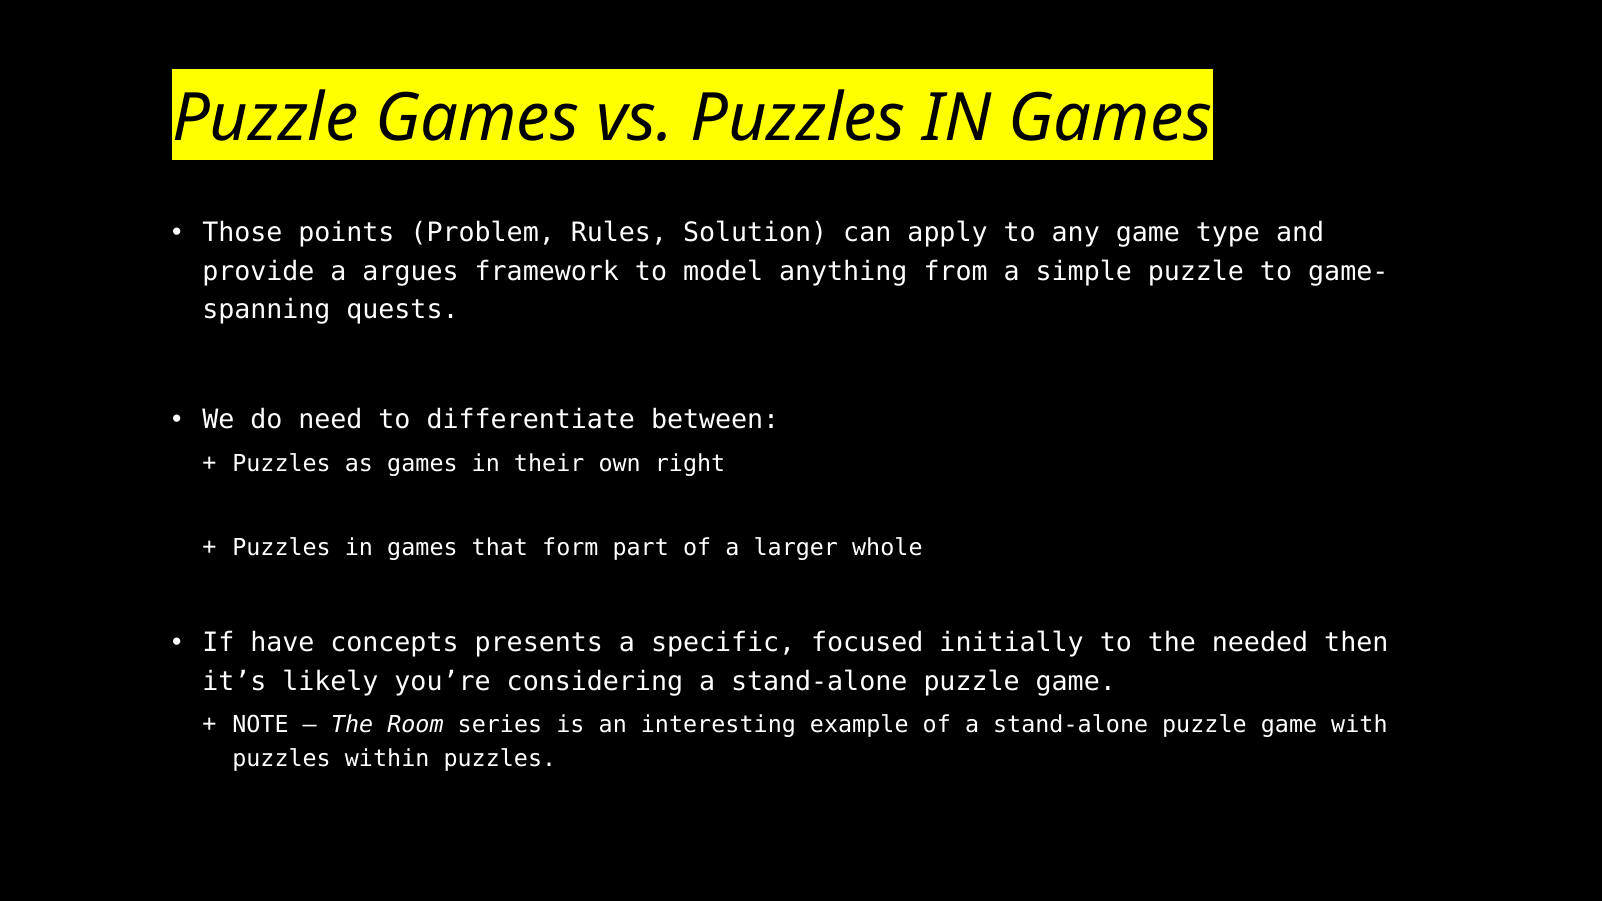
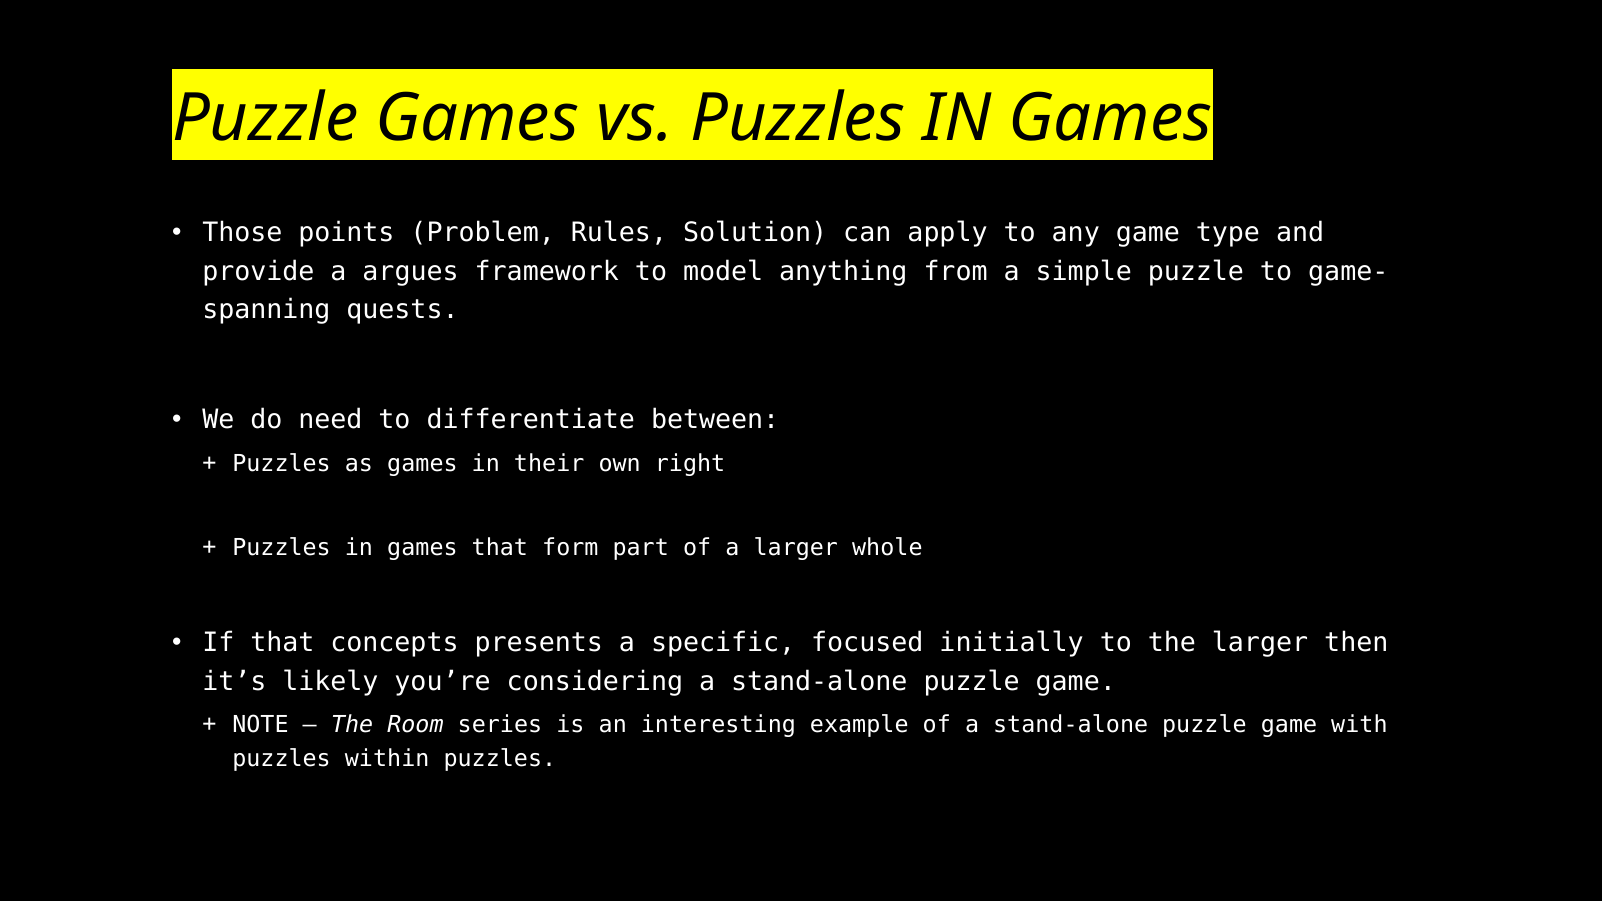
If have: have -> that
the needed: needed -> larger
